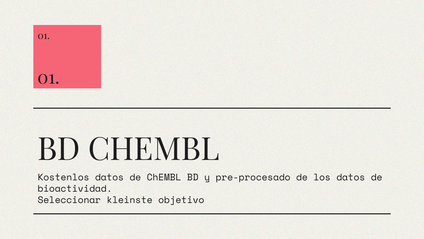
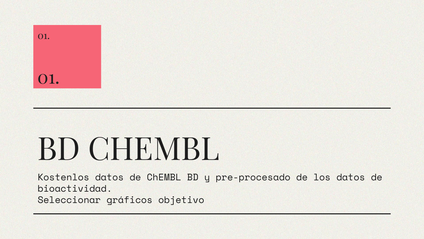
kleinste: kleinste -> gráficos
